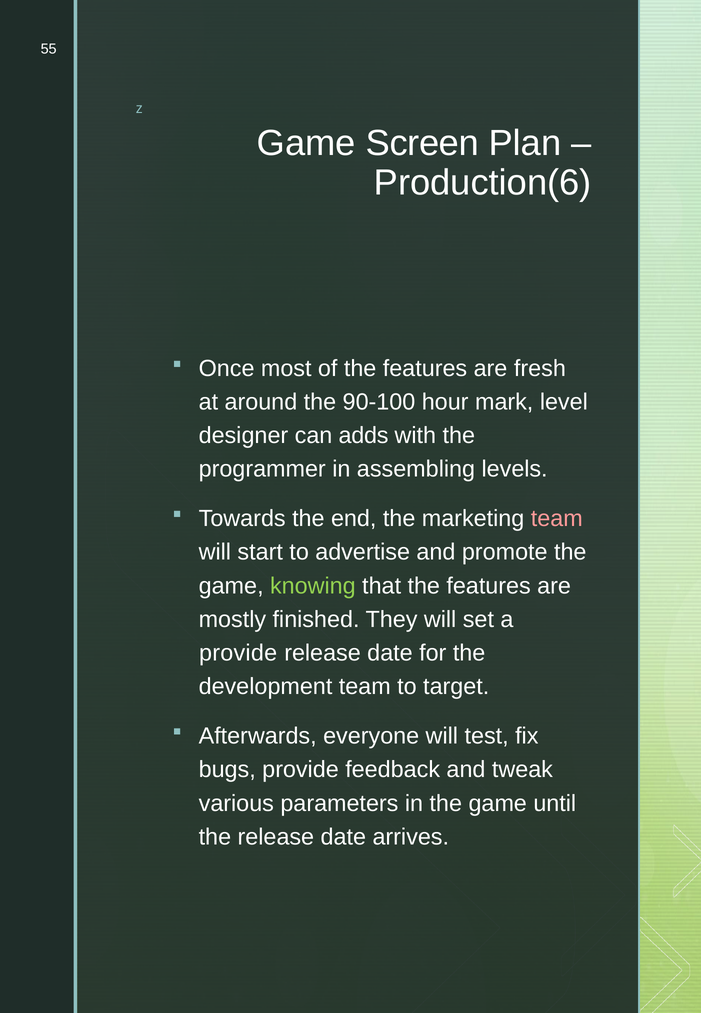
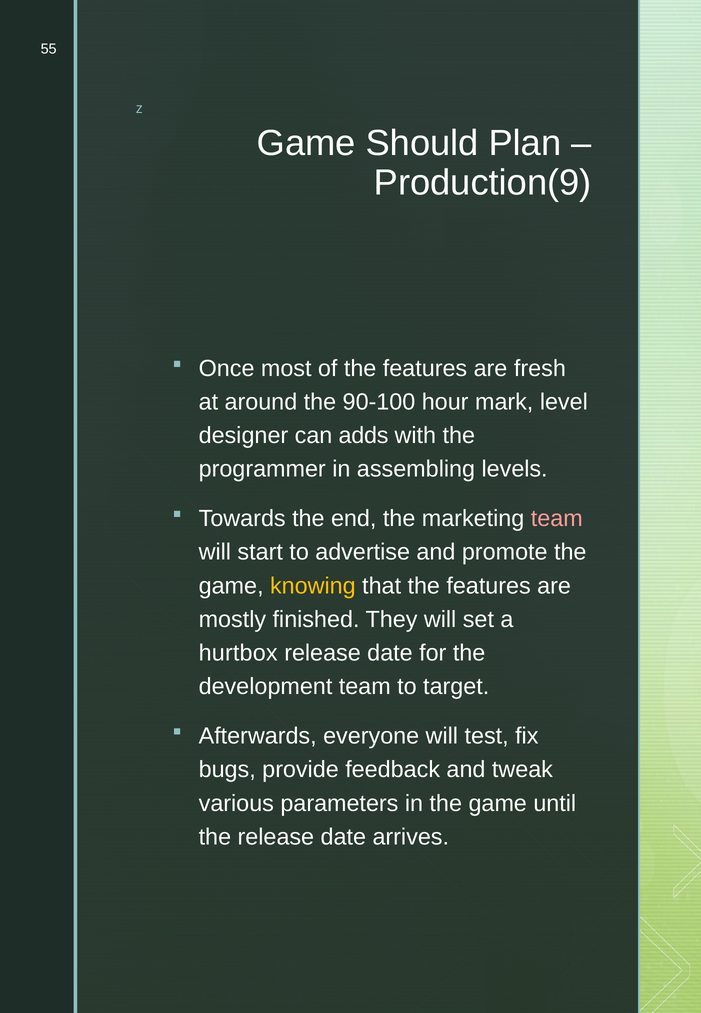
Screen: Screen -> Should
Production(6: Production(6 -> Production(9
knowing colour: light green -> yellow
provide at (238, 653): provide -> hurtbox
